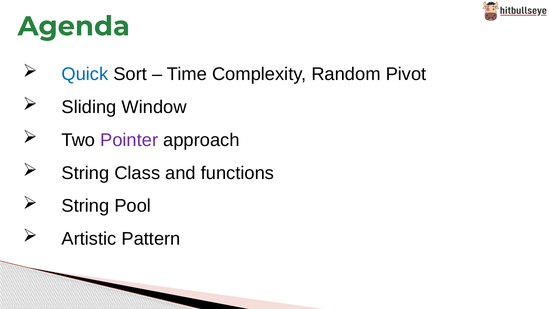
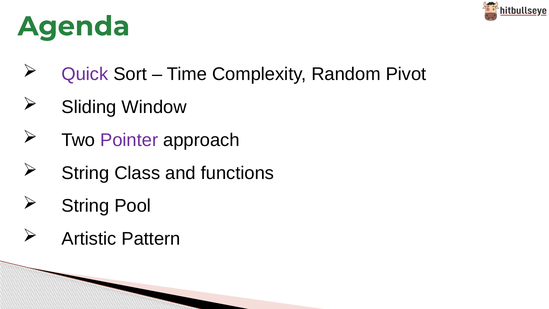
Quick colour: blue -> purple
